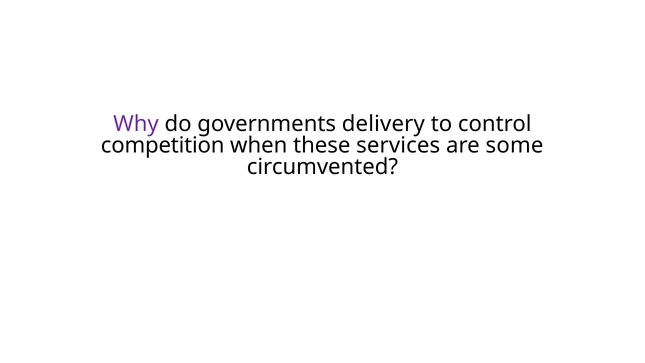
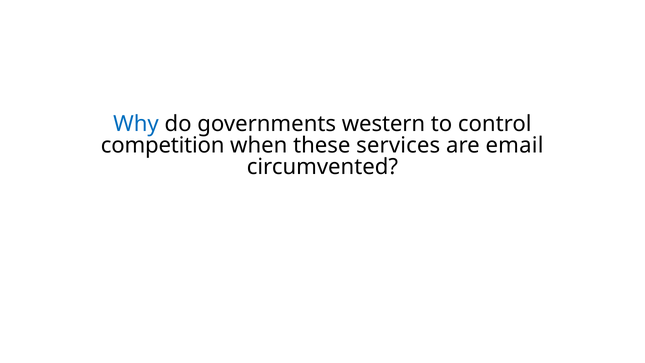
Why colour: purple -> blue
delivery: delivery -> western
some: some -> email
